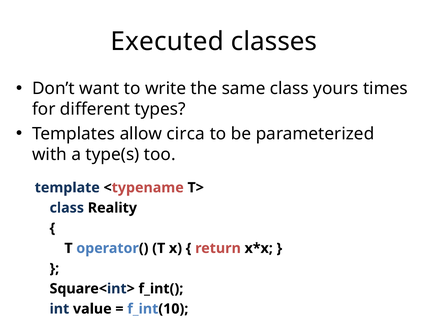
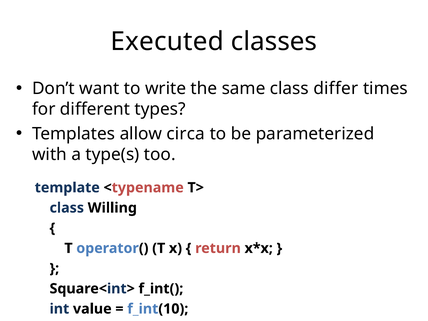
yours: yours -> differ
Reality: Reality -> Willing
